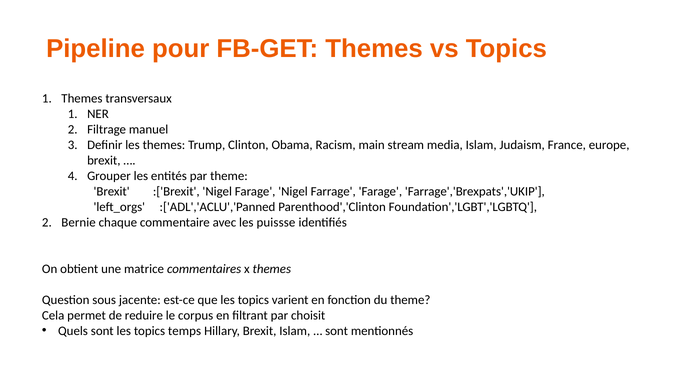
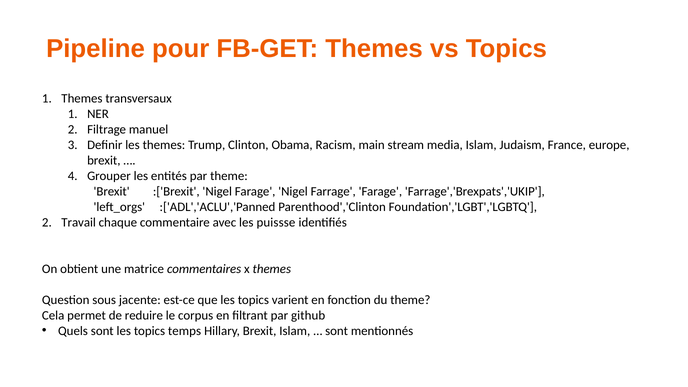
Bernie: Bernie -> Travail
choisit: choisit -> github
